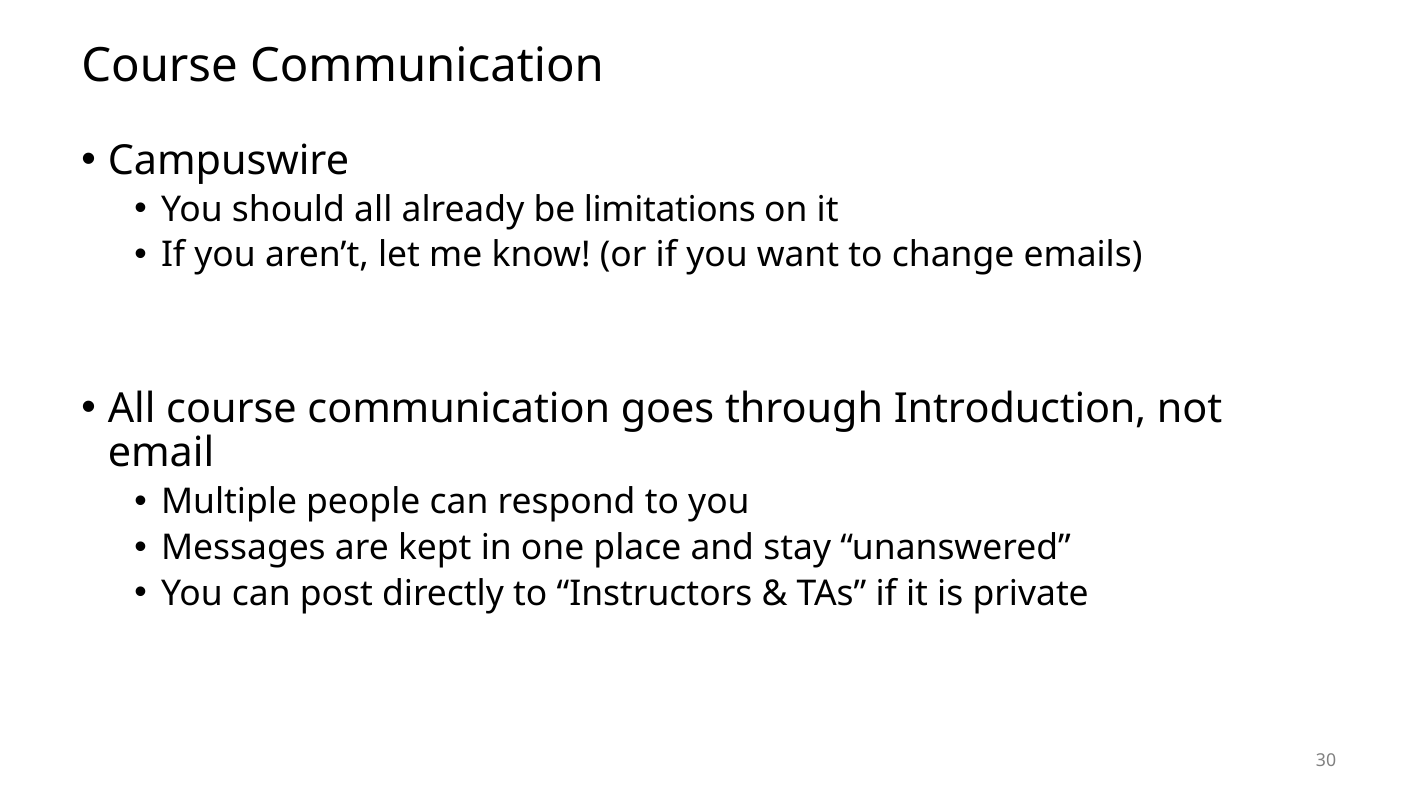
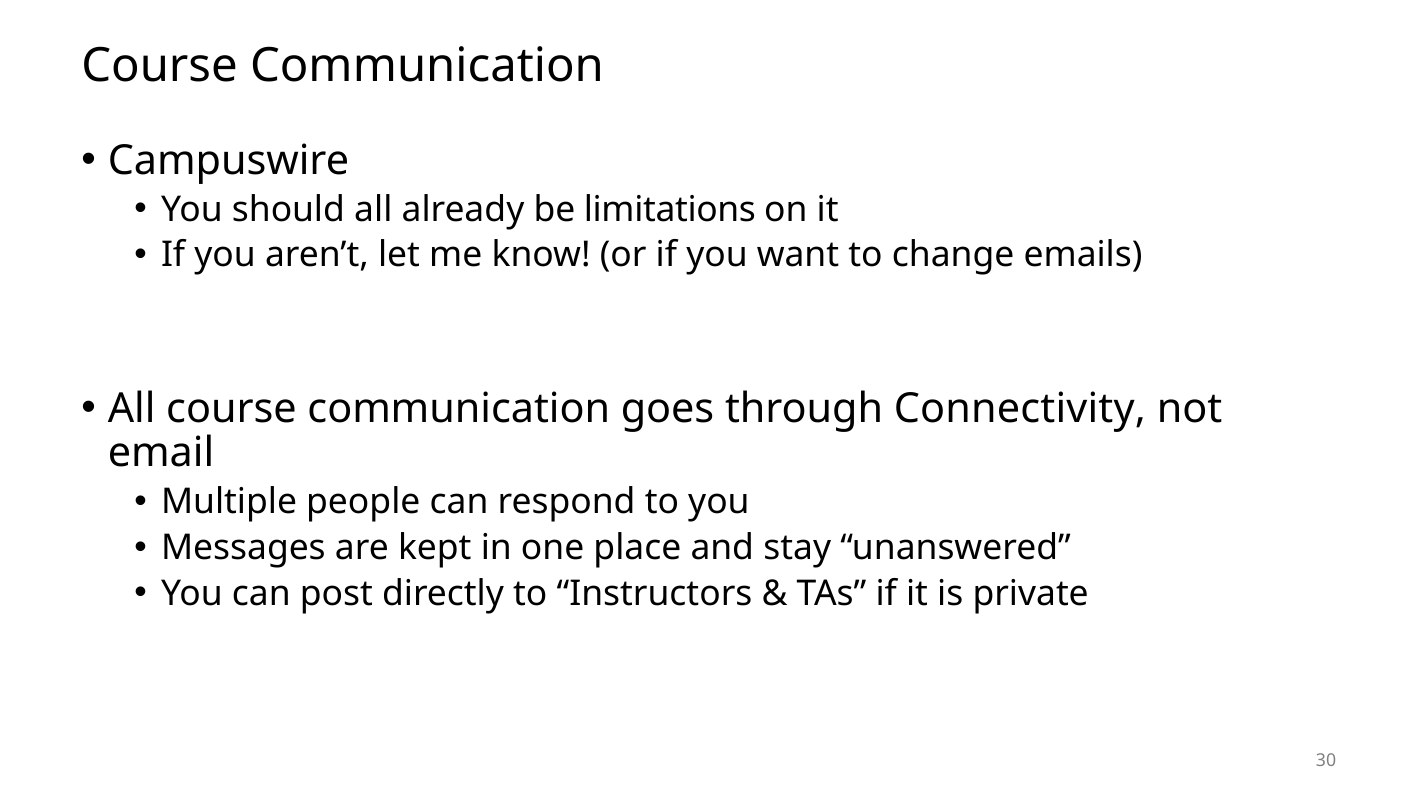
Introduction: Introduction -> Connectivity
